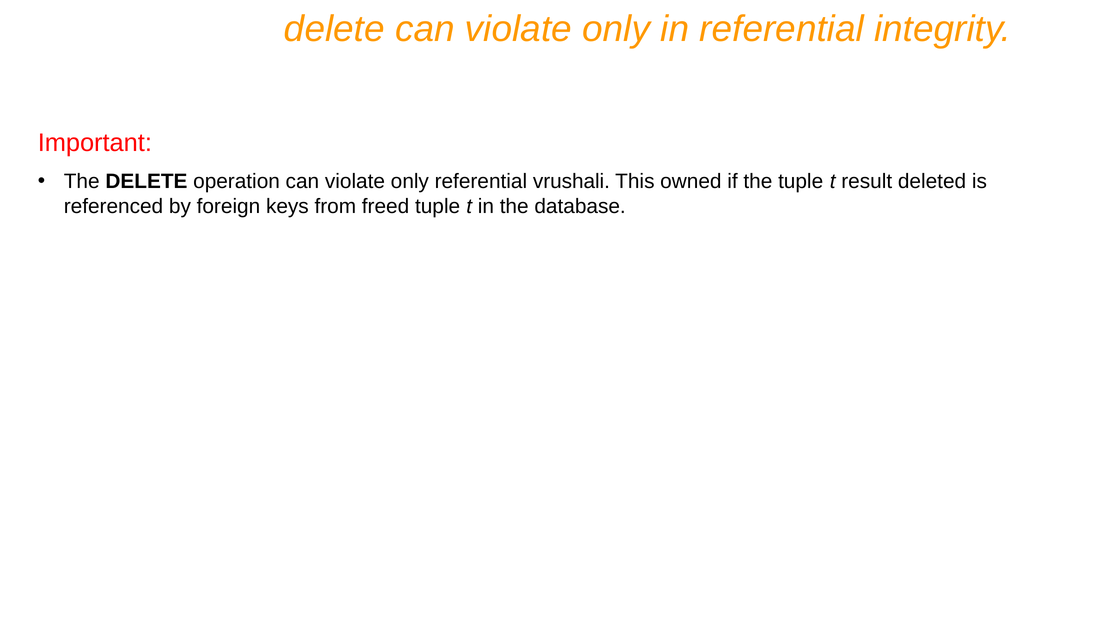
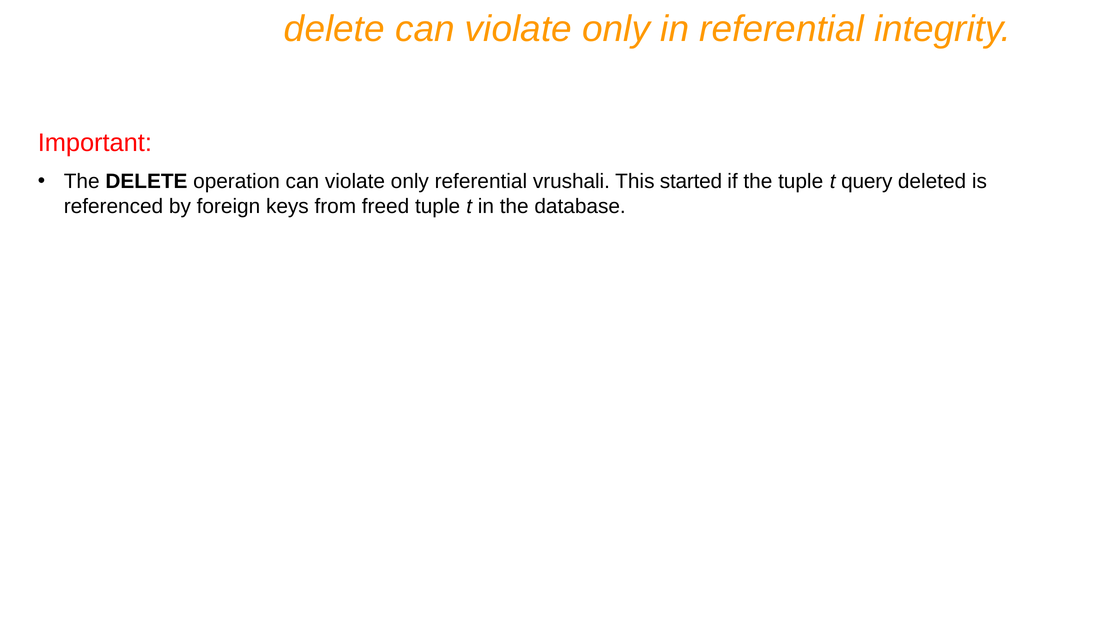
owned: owned -> started
result: result -> query
